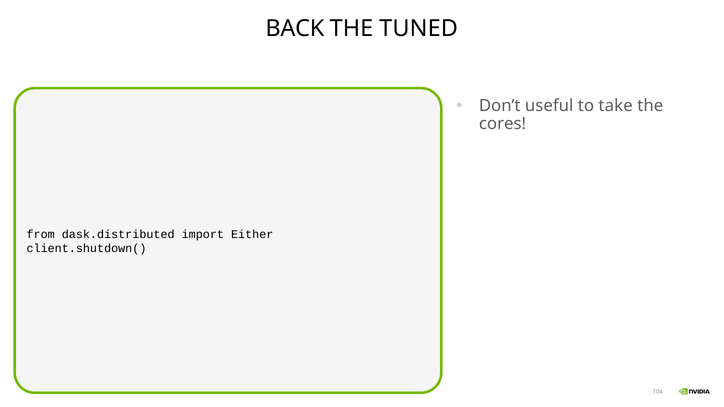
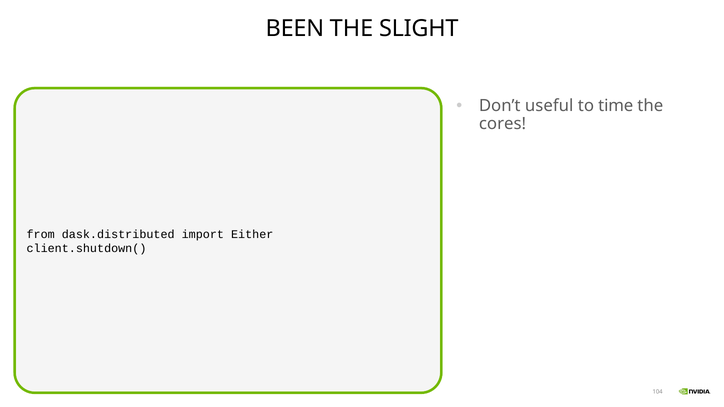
BACK: BACK -> BEEN
TUNED: TUNED -> SLIGHT
take: take -> time
